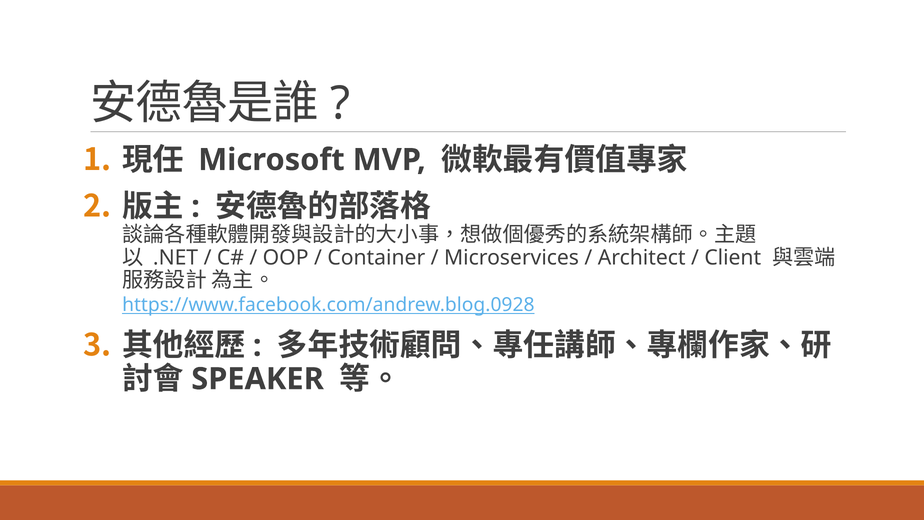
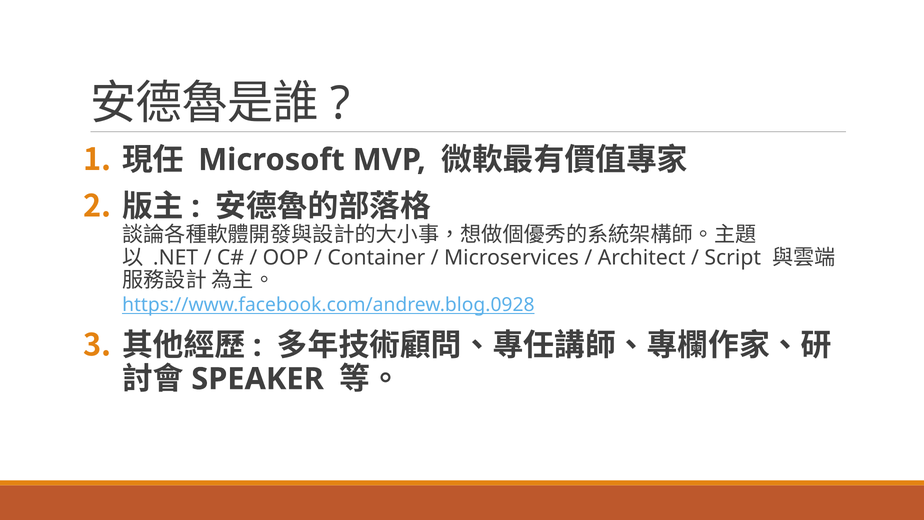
Client: Client -> Script
